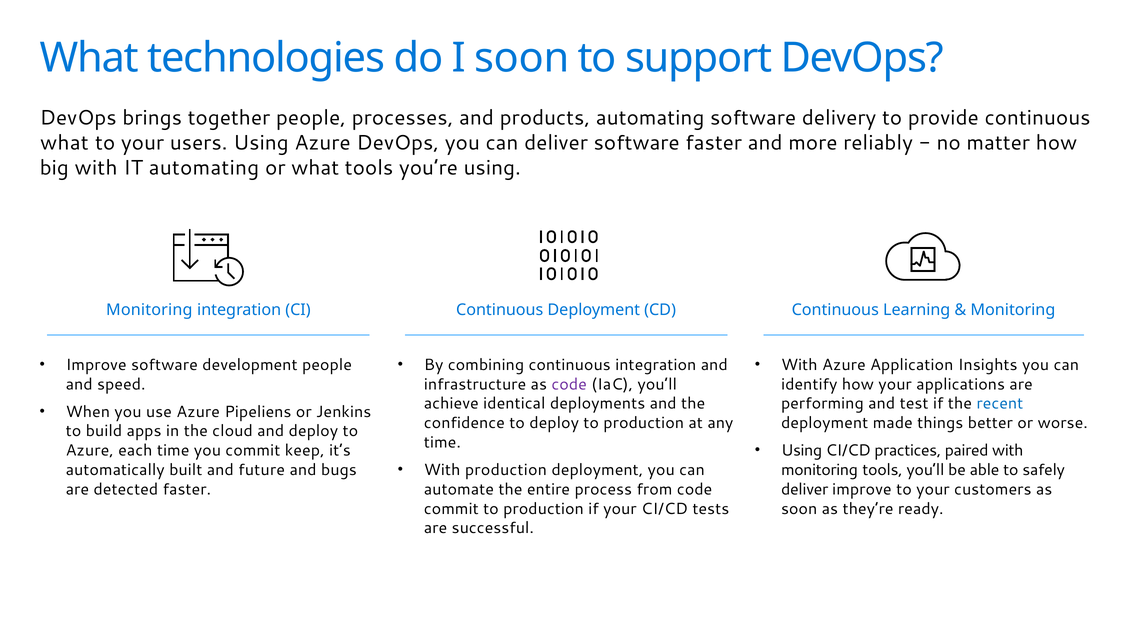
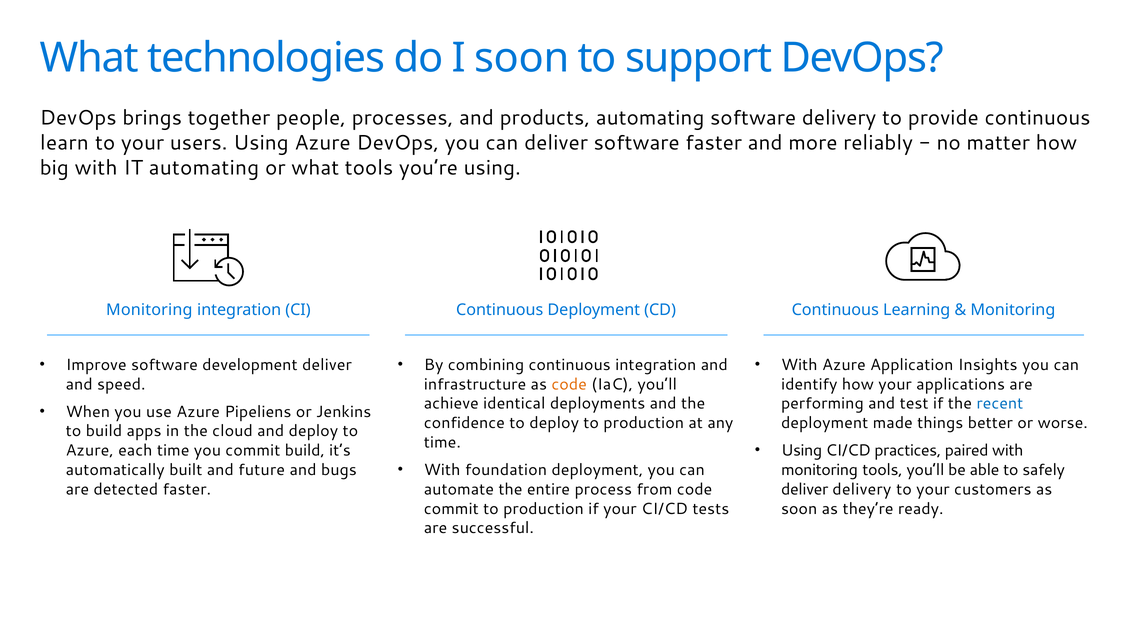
what at (64, 143): what -> learn
development people: people -> deliver
code at (569, 384) colour: purple -> orange
commit keep: keep -> build
With production: production -> foundation
deliver improve: improve -> delivery
